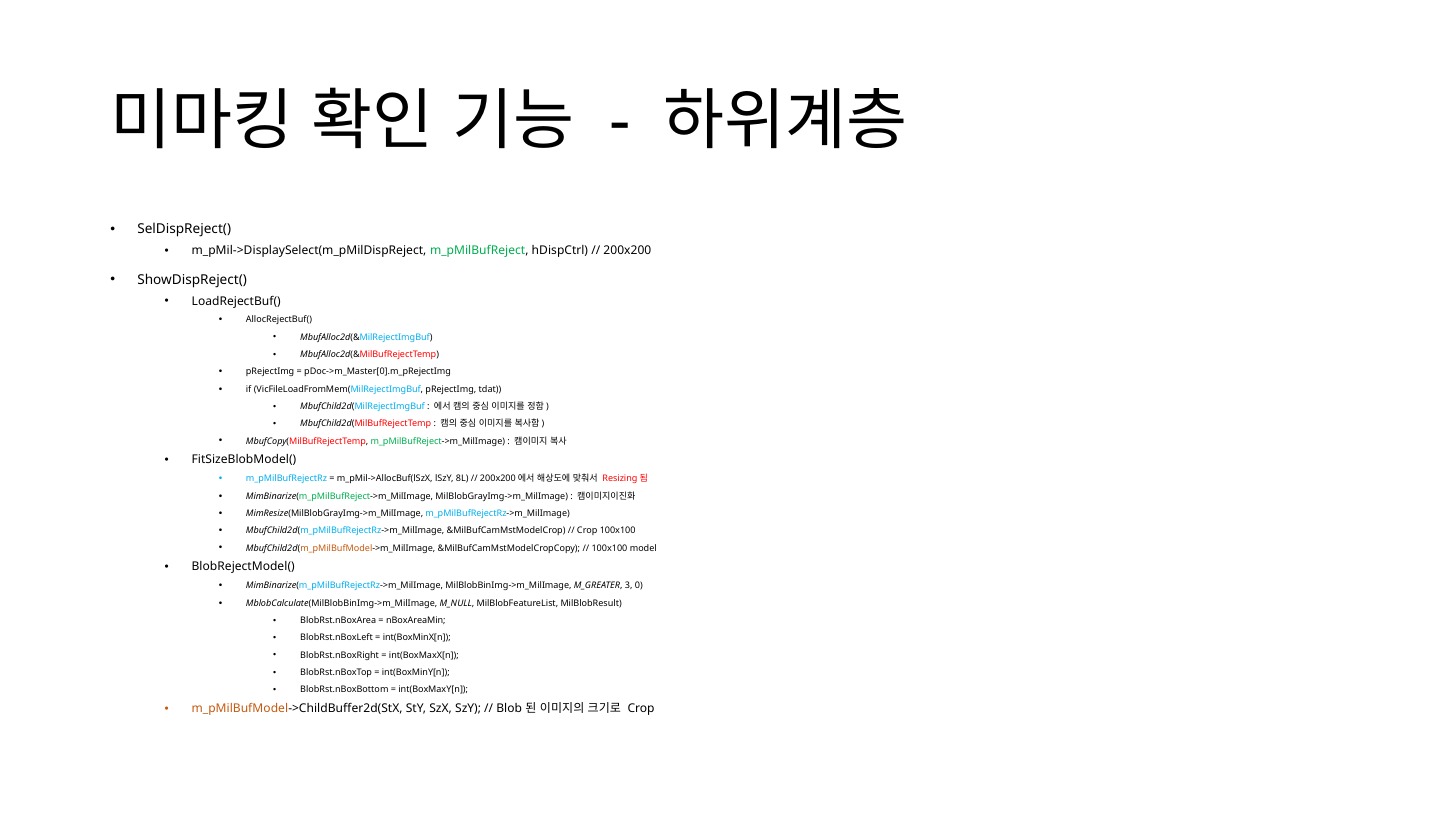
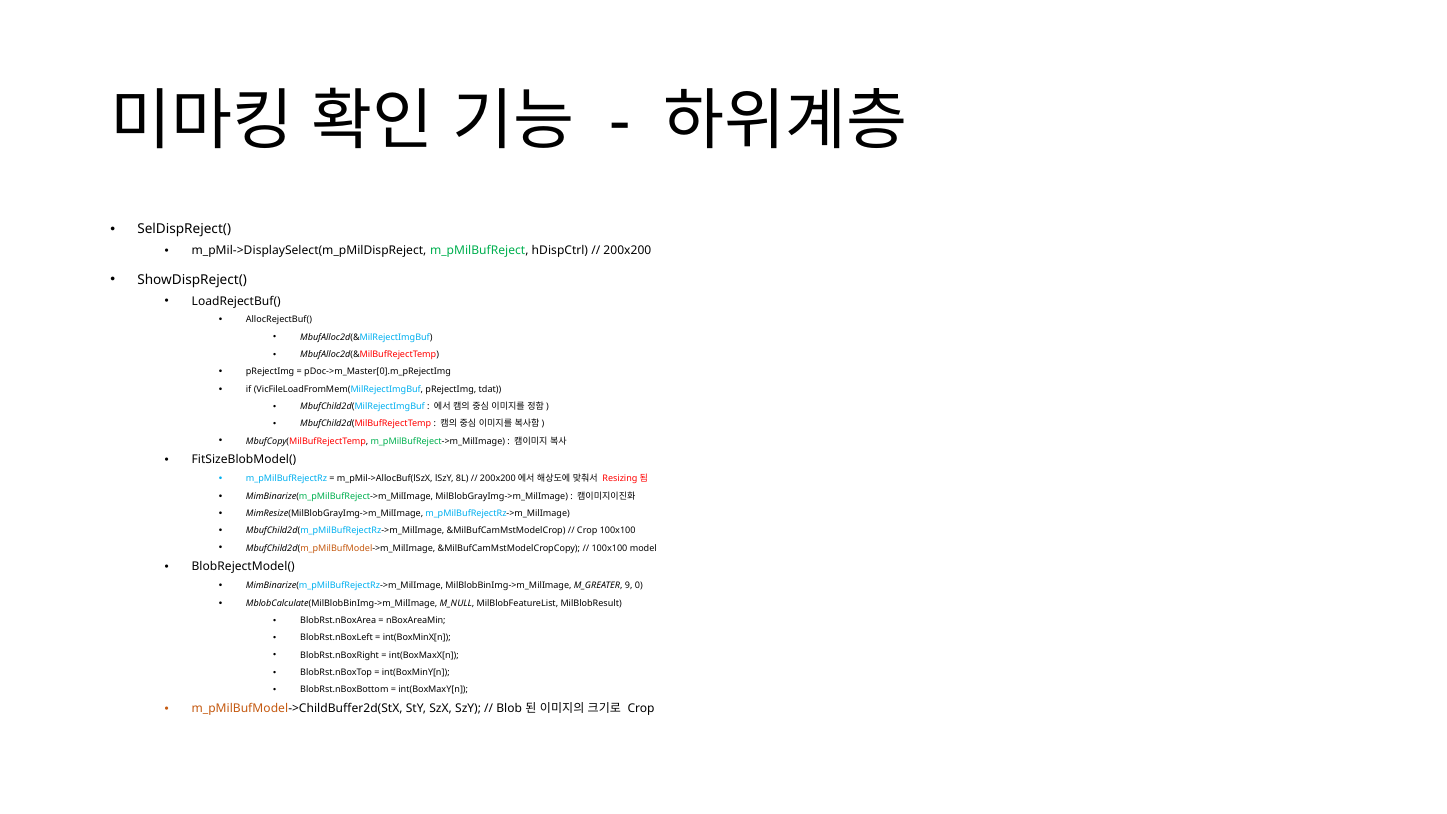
3: 3 -> 9
